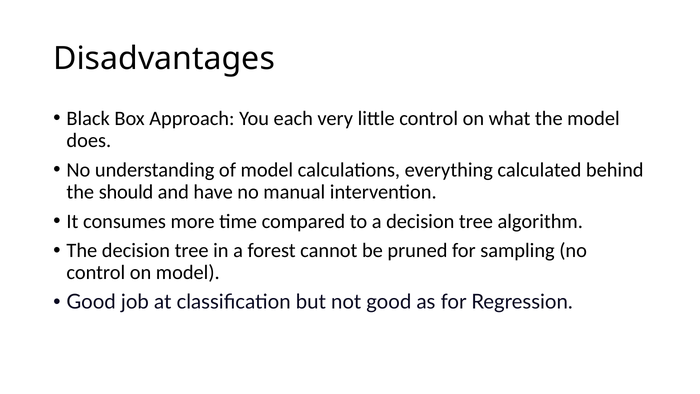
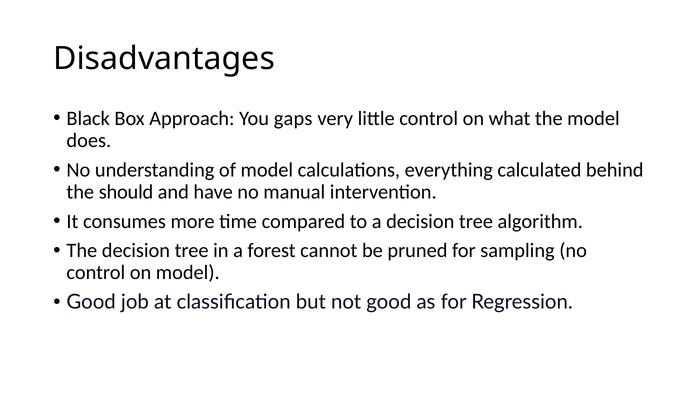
each: each -> gaps
